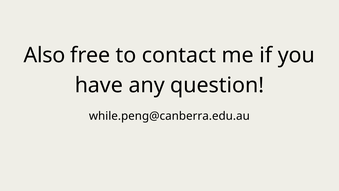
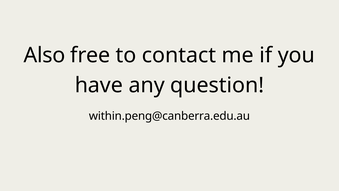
while.peng@canberra.edu.au: while.peng@canberra.edu.au -> within.peng@canberra.edu.au
